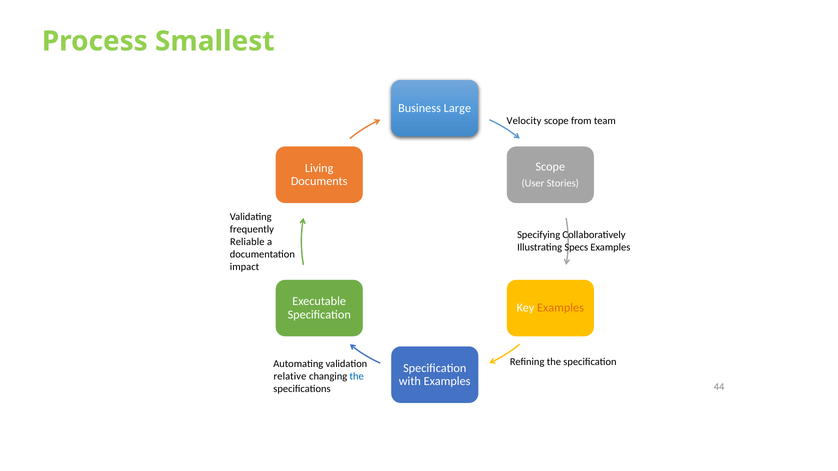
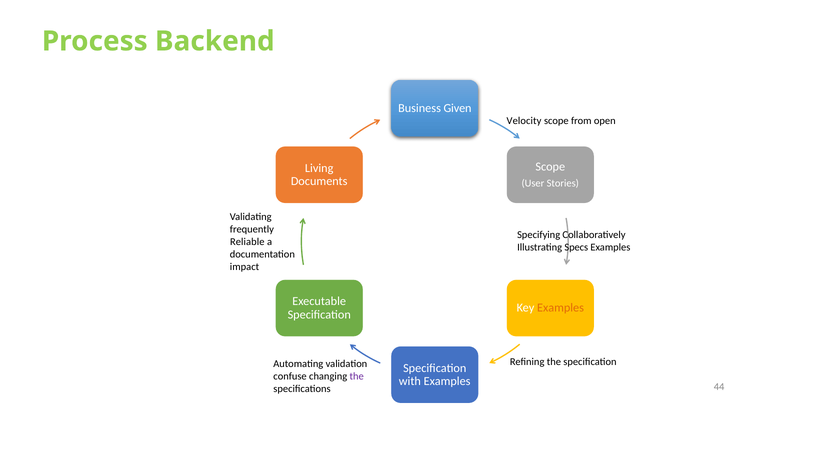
Smallest: Smallest -> Backend
Large: Large -> Given
team: team -> open
relative: relative -> confuse
the at (357, 377) colour: blue -> purple
